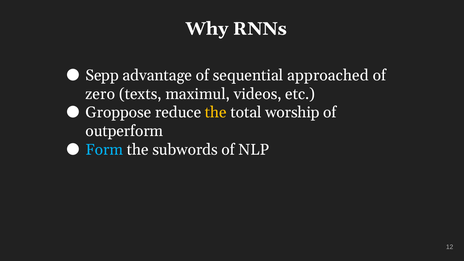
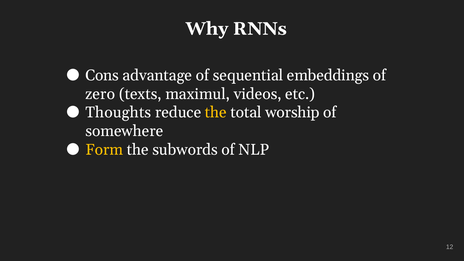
Sepp: Sepp -> Cons
approached: approached -> embeddings
Groppose: Groppose -> Thoughts
outperform: outperform -> somewhere
Form colour: light blue -> yellow
